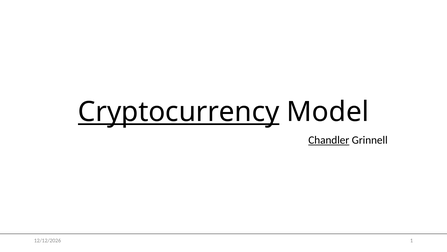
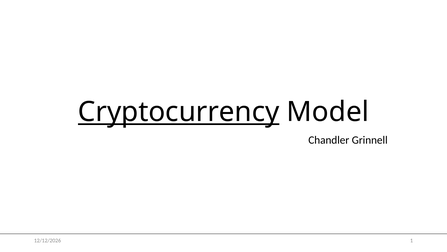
Chandler underline: present -> none
